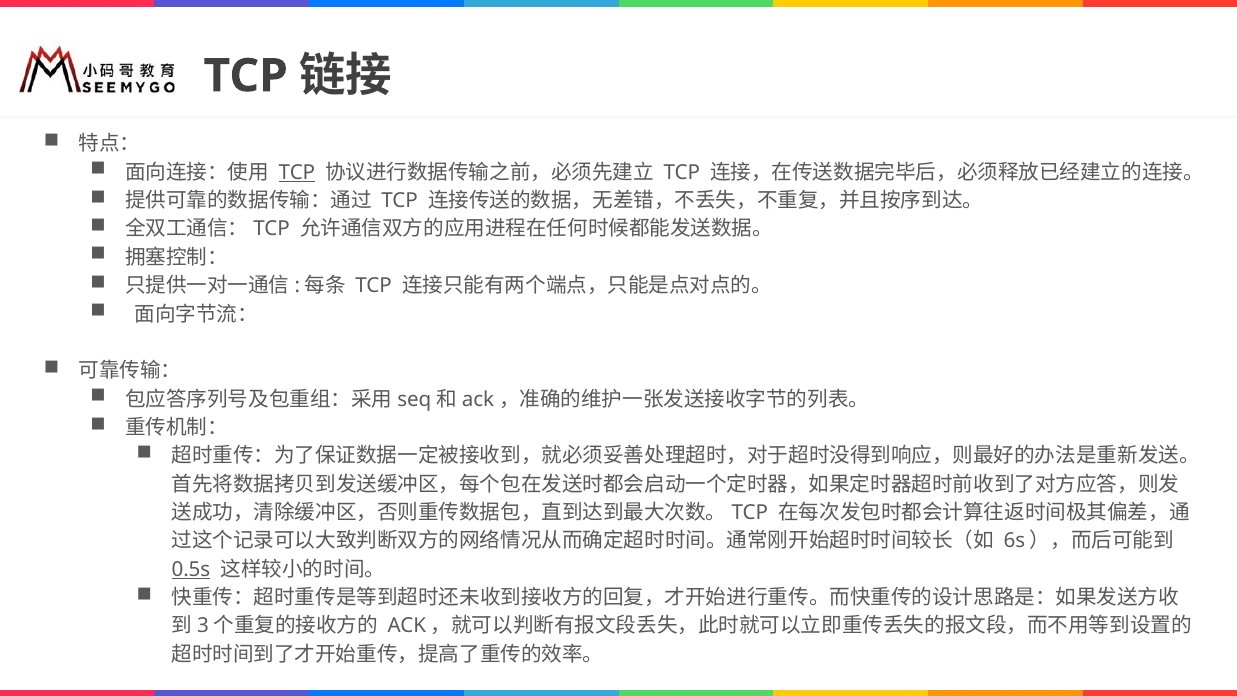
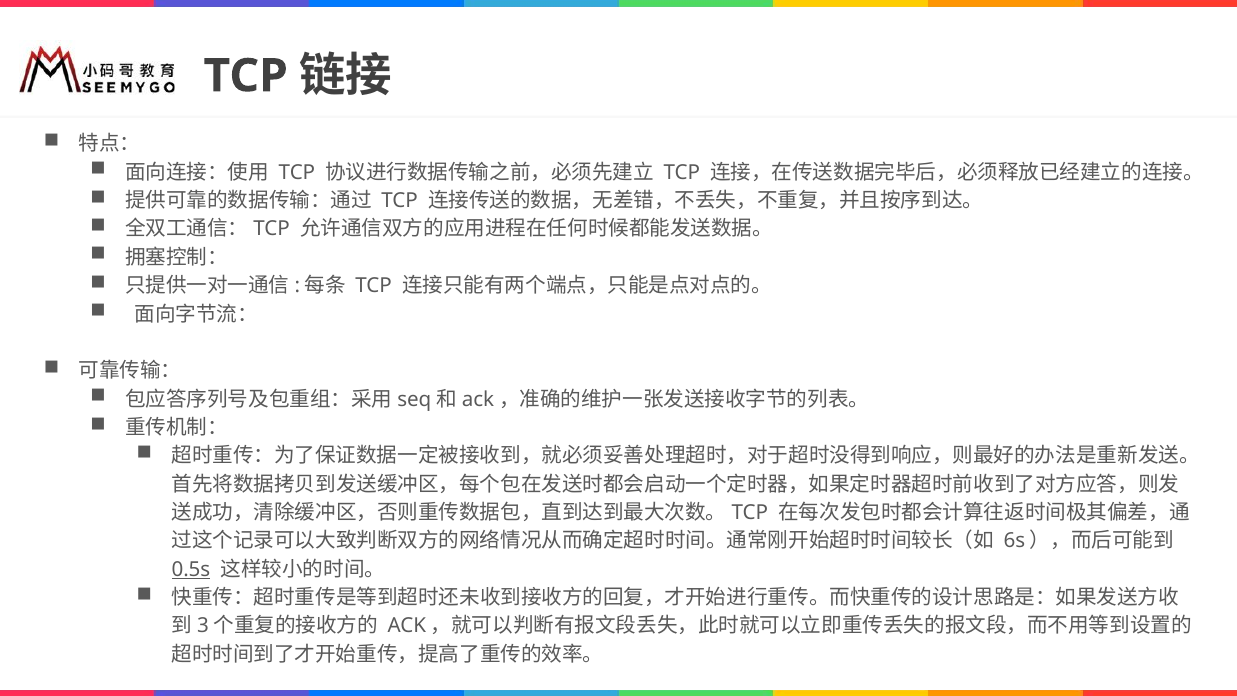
TCP at (297, 172) underline: present -> none
